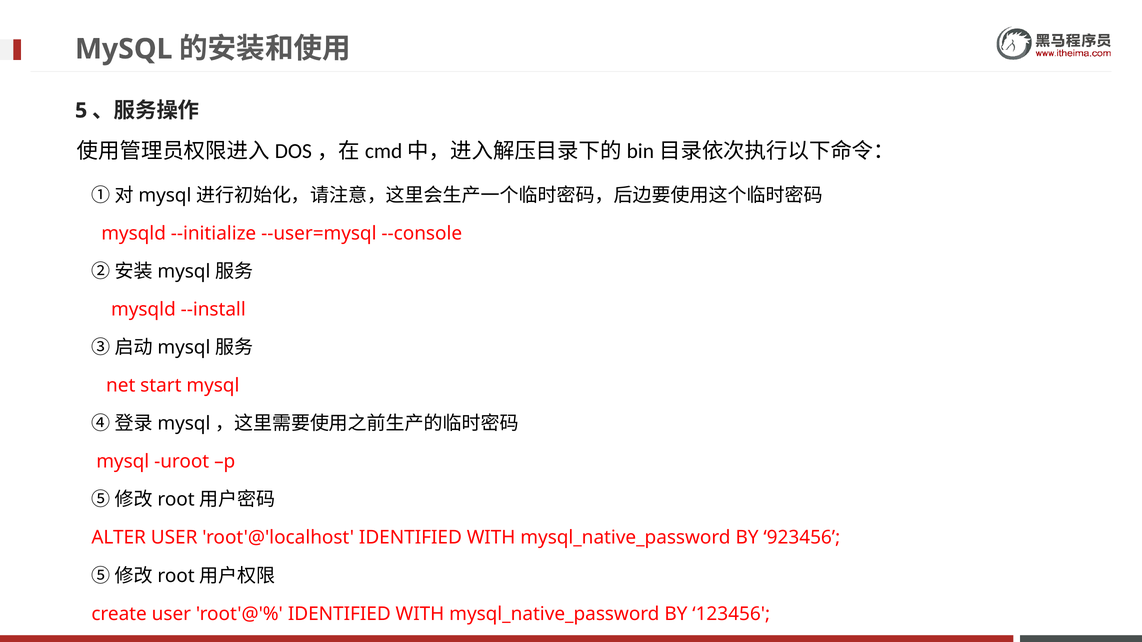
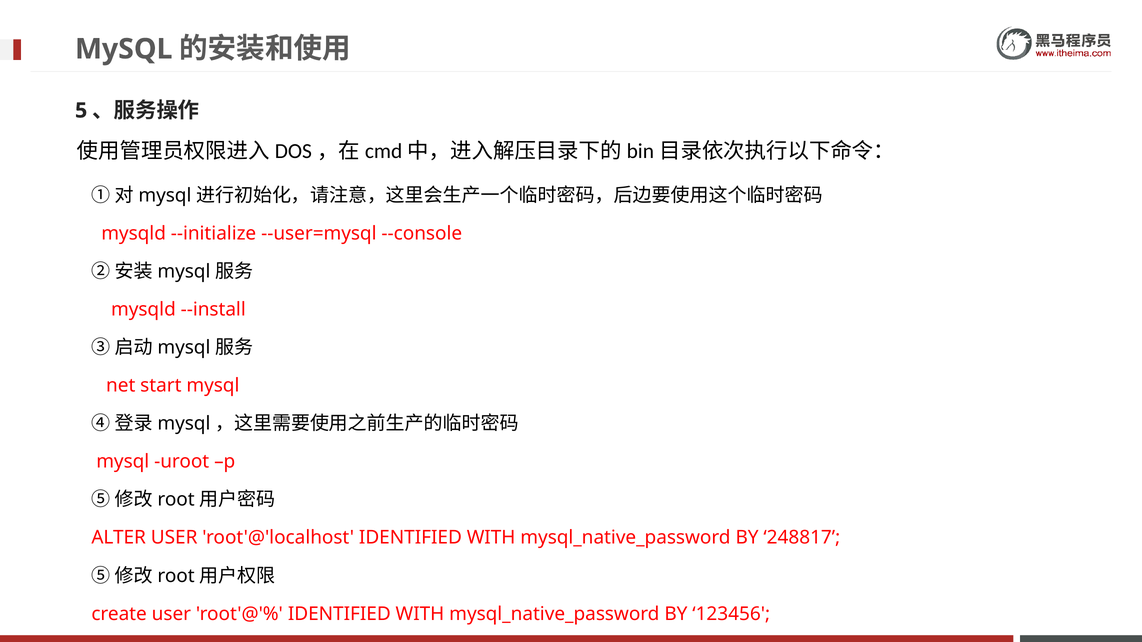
923456: 923456 -> 248817
